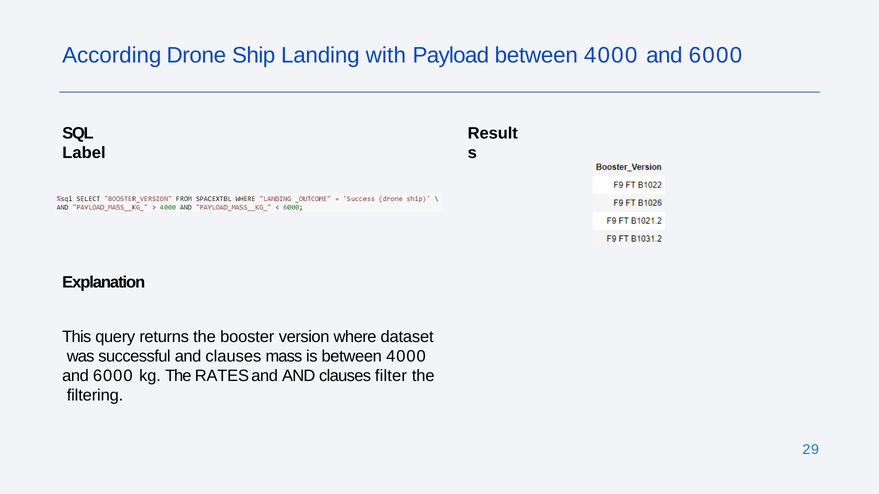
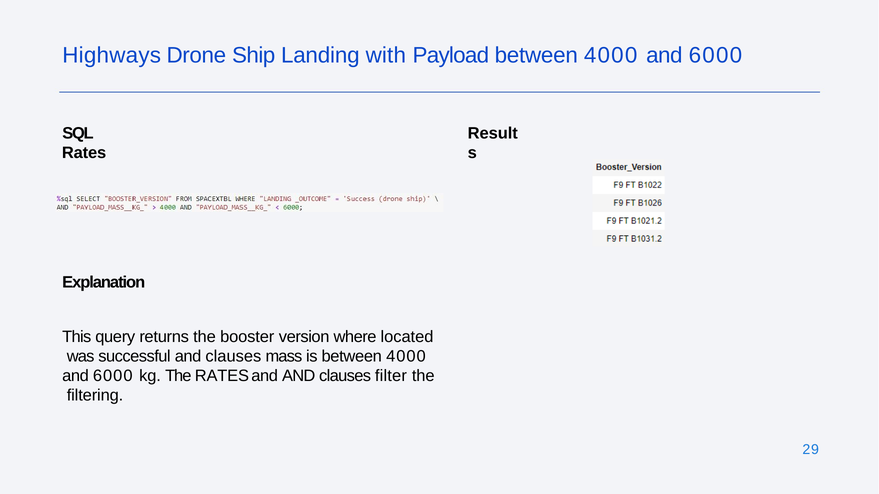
According: According -> Highways
Label at (84, 153): Label -> Rates
dataset: dataset -> located
